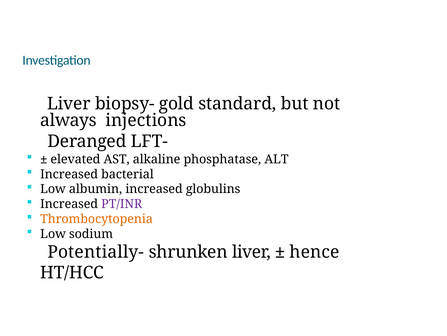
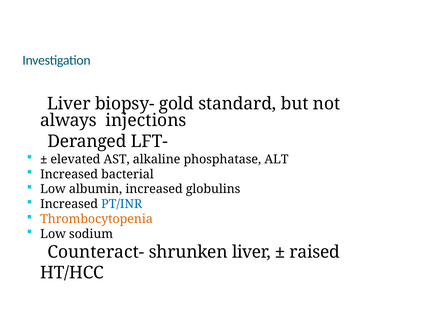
PT/INR colour: purple -> blue
Potentially-: Potentially- -> Counteract-
hence: hence -> raised
